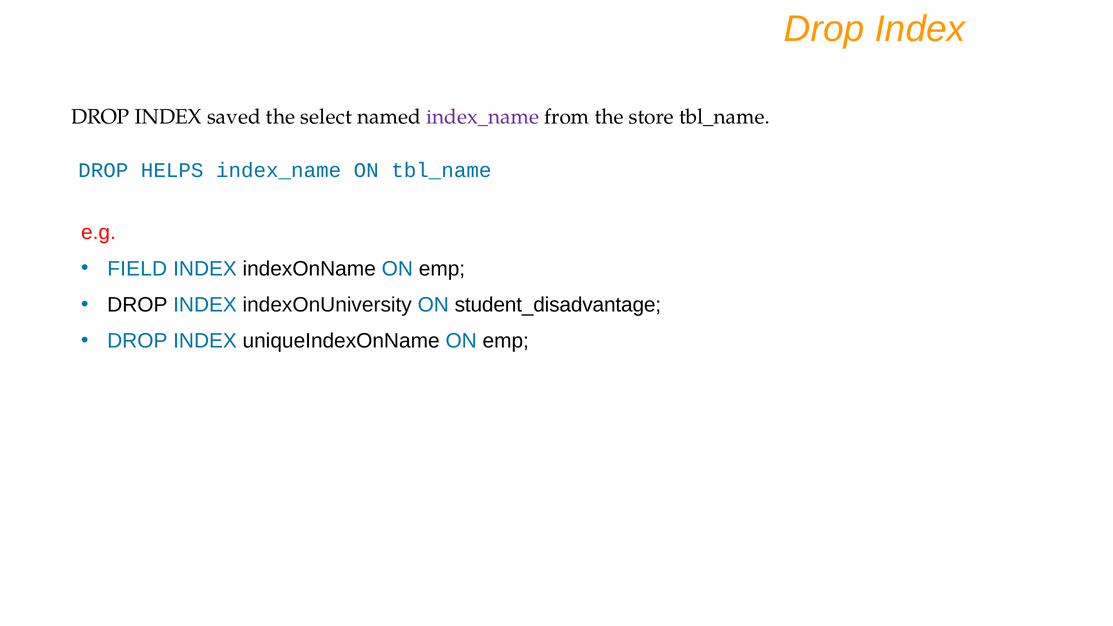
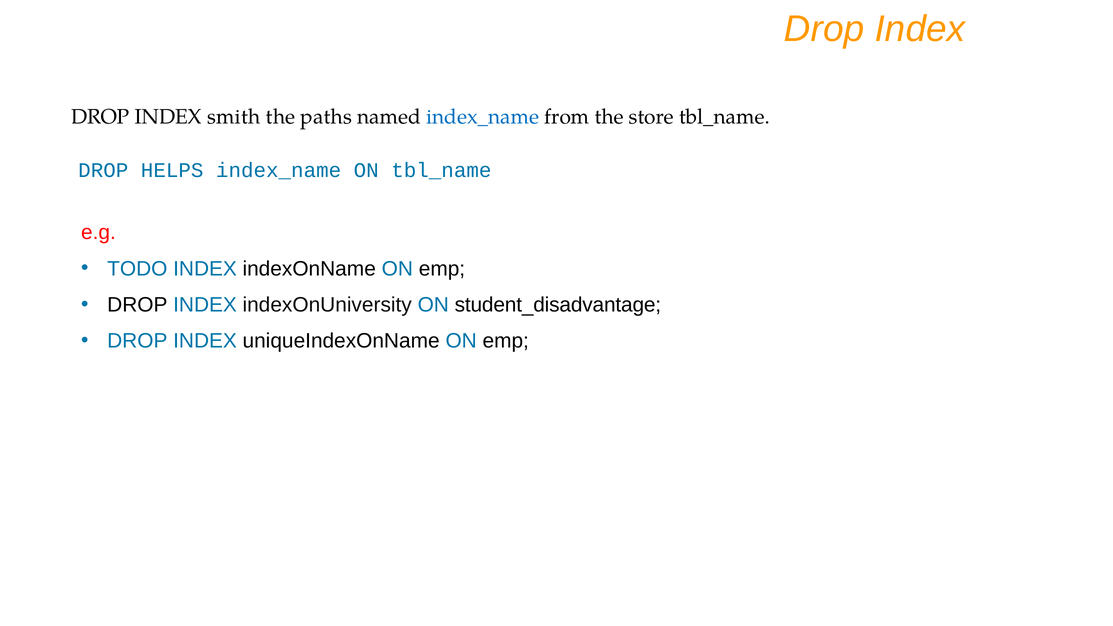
saved: saved -> smith
select: select -> paths
index_name at (483, 117) colour: purple -> blue
FIELD: FIELD -> TODO
